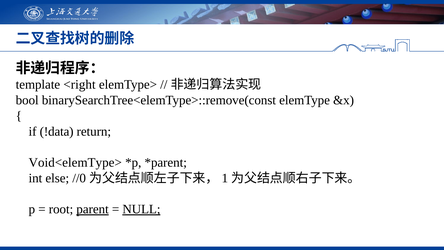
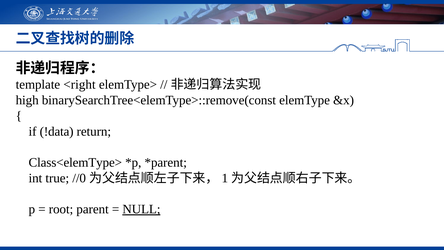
bool: bool -> high
Void<elemType>: Void<elemType> -> Class<elemType>
else: else -> true
parent underline: present -> none
